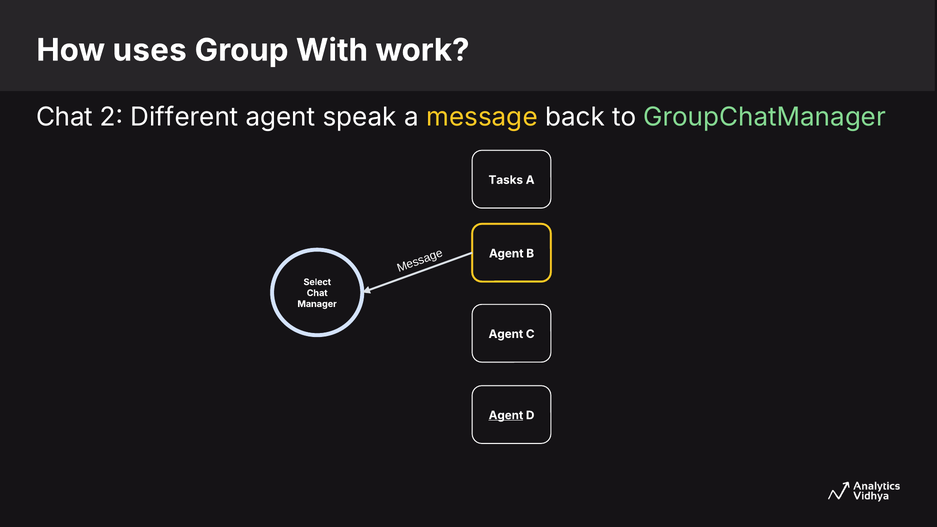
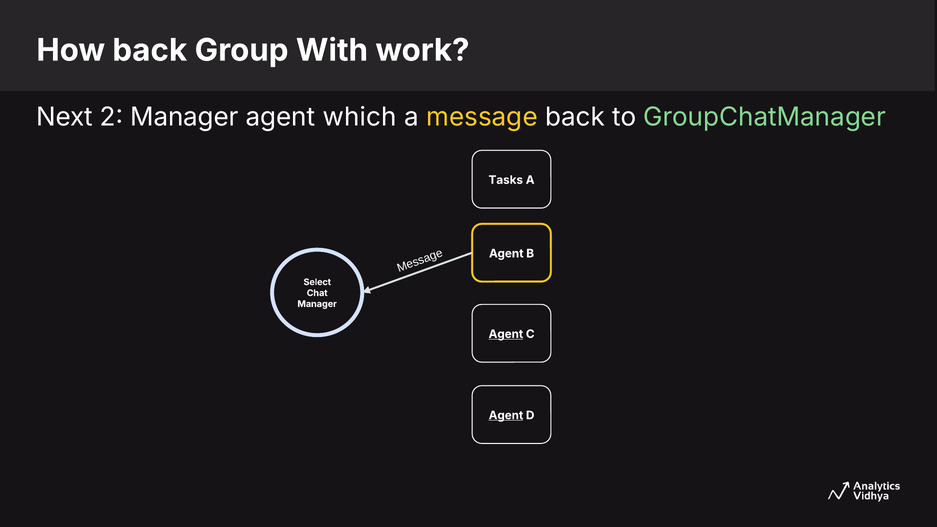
How uses: uses -> back
Chat at (65, 117): Chat -> Next
2 Different: Different -> Manager
speak: speak -> which
Agent at (506, 334) underline: none -> present
